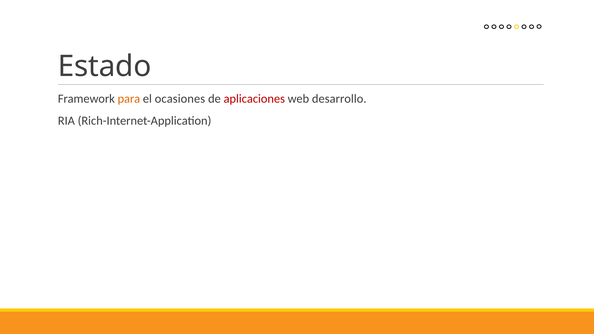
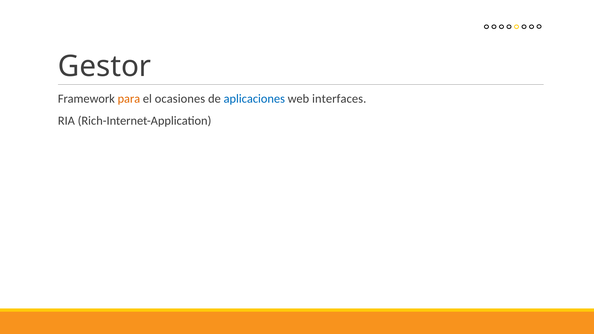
Estado: Estado -> Gestor
aplicaciones colour: red -> blue
desarrollo: desarrollo -> interfaces
